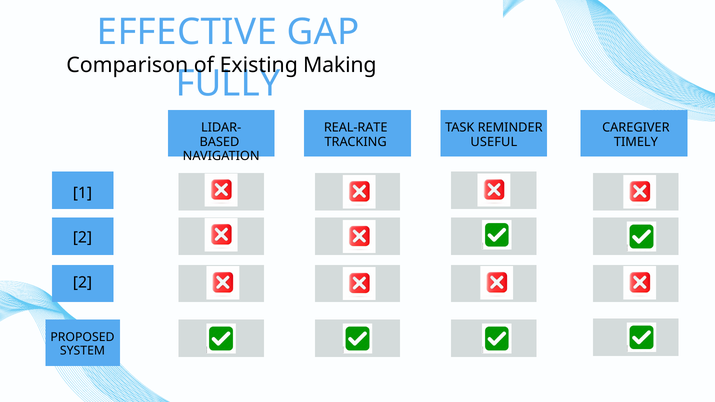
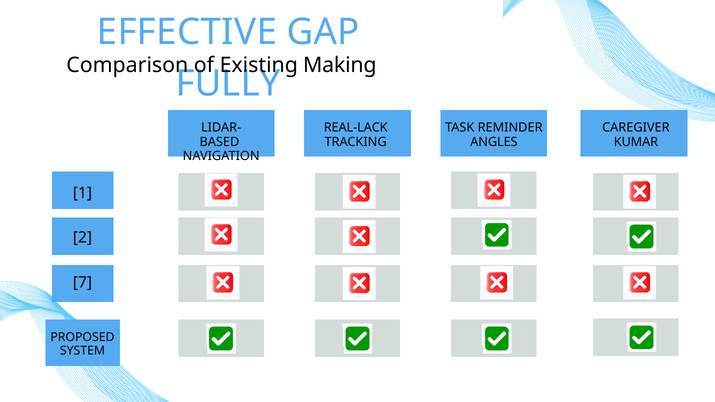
REAL-RATE: REAL-RATE -> REAL-LACK
USEFUL: USEFUL -> ANGLES
TIMELY: TIMELY -> KUMAR
2 at (83, 283): 2 -> 7
